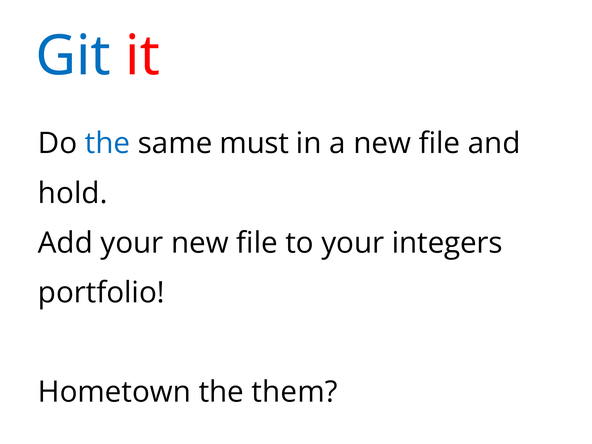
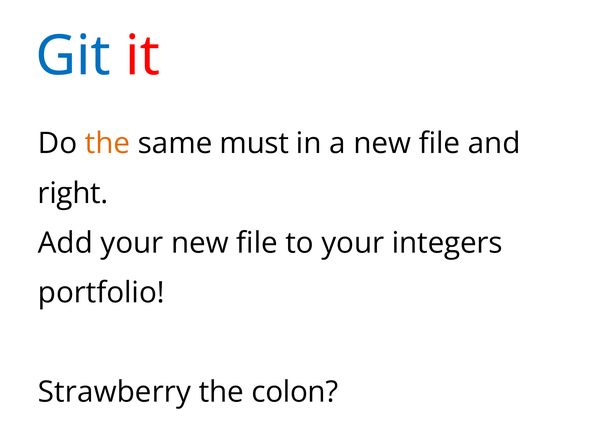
the at (108, 144) colour: blue -> orange
hold: hold -> right
Hometown: Hometown -> Strawberry
them: them -> colon
